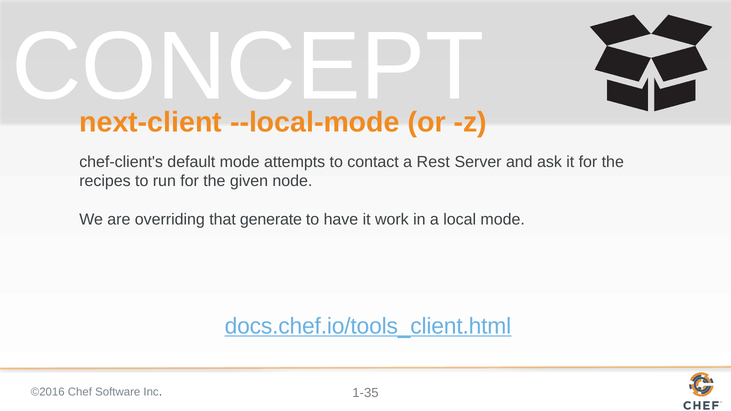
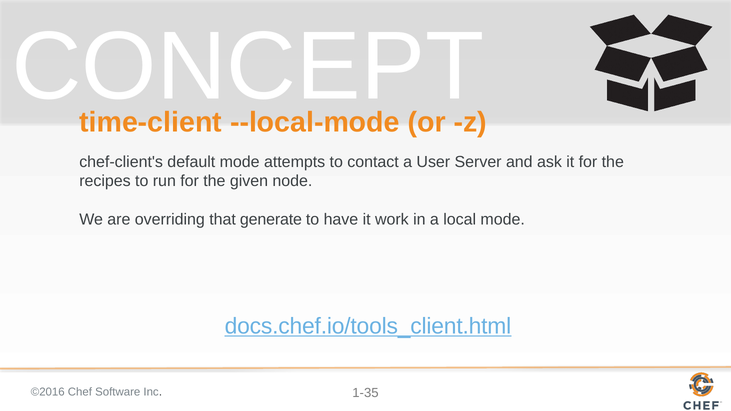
next-client: next-client -> time-client
Rest: Rest -> User
